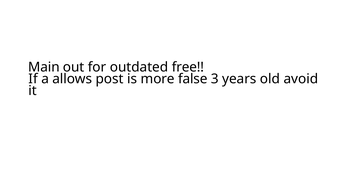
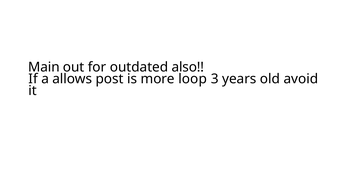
free: free -> also
false: false -> loop
